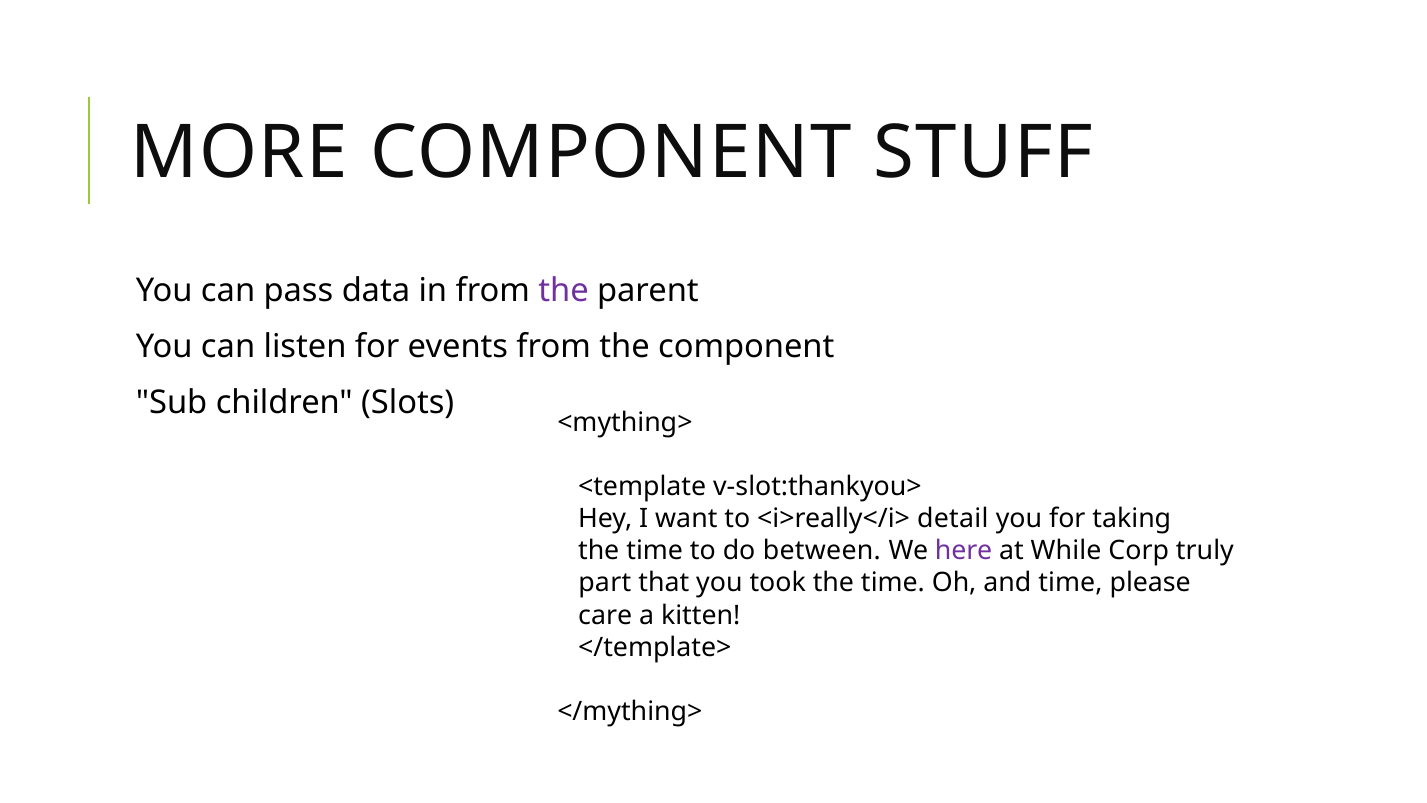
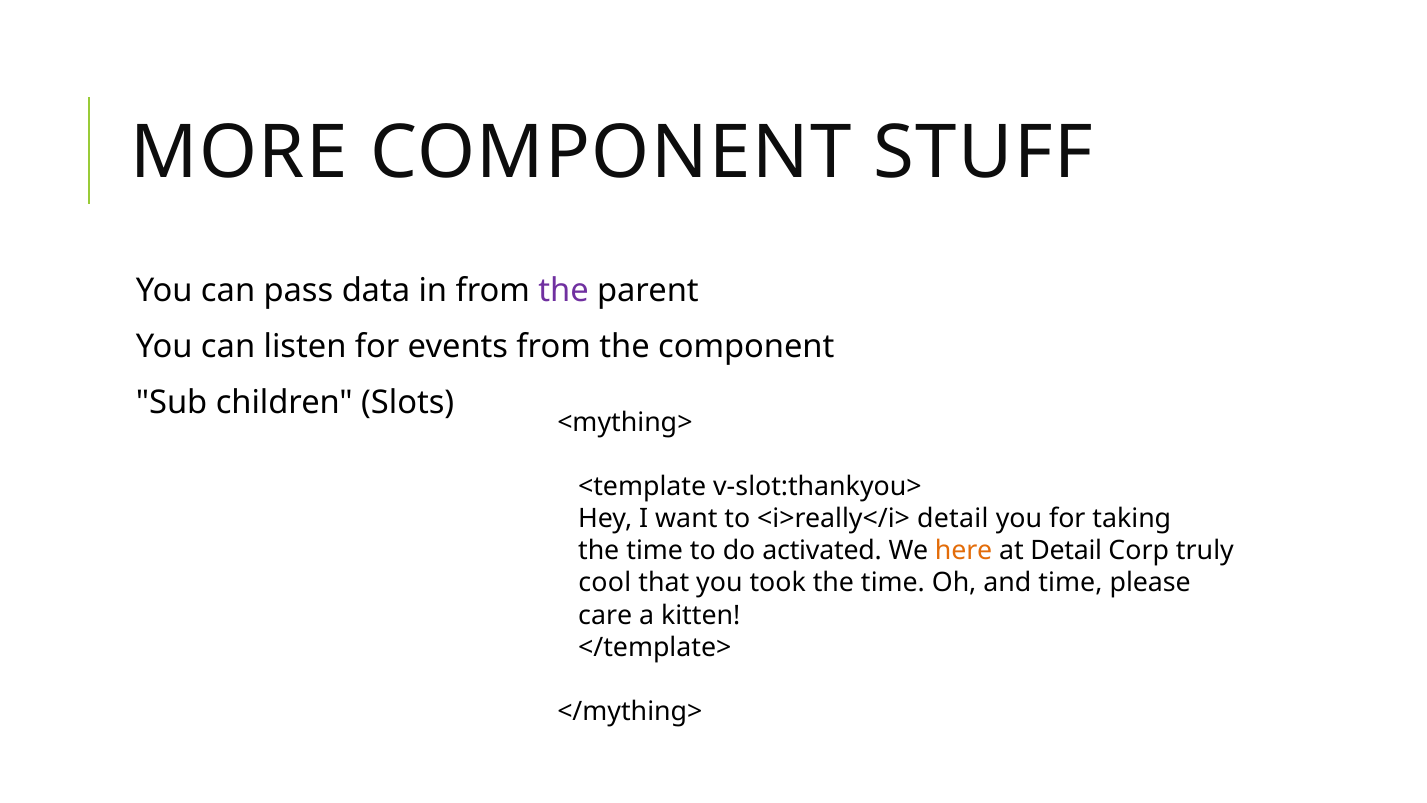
between: between -> activated
here colour: purple -> orange
at While: While -> Detail
part: part -> cool
